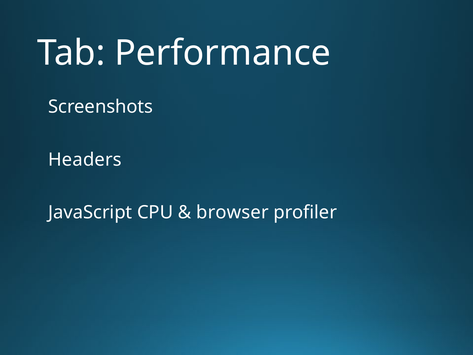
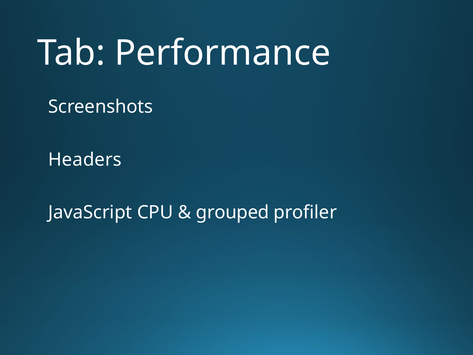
browser: browser -> grouped
